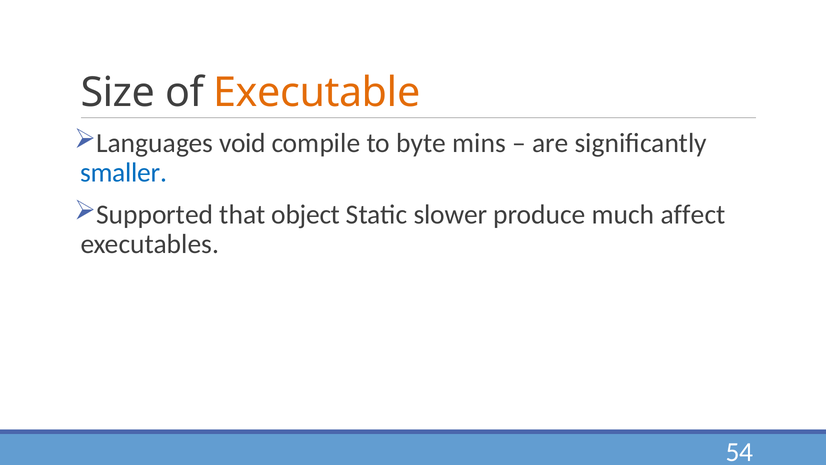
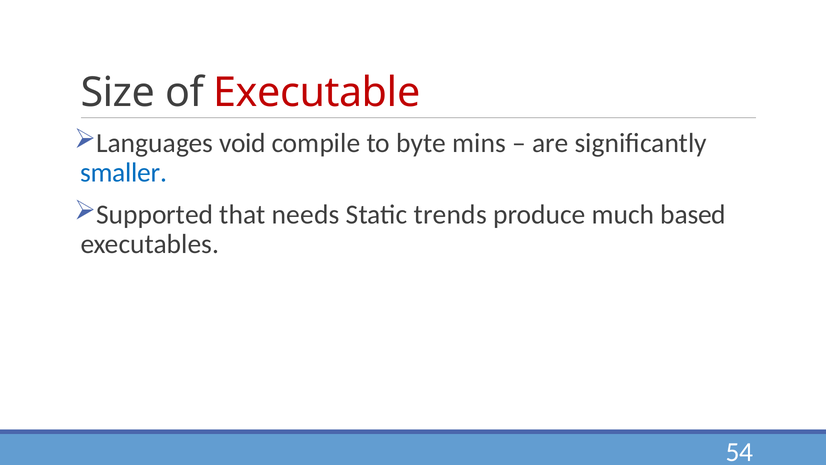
Executable colour: orange -> red
object: object -> needs
slower: slower -> trends
affect: affect -> based
